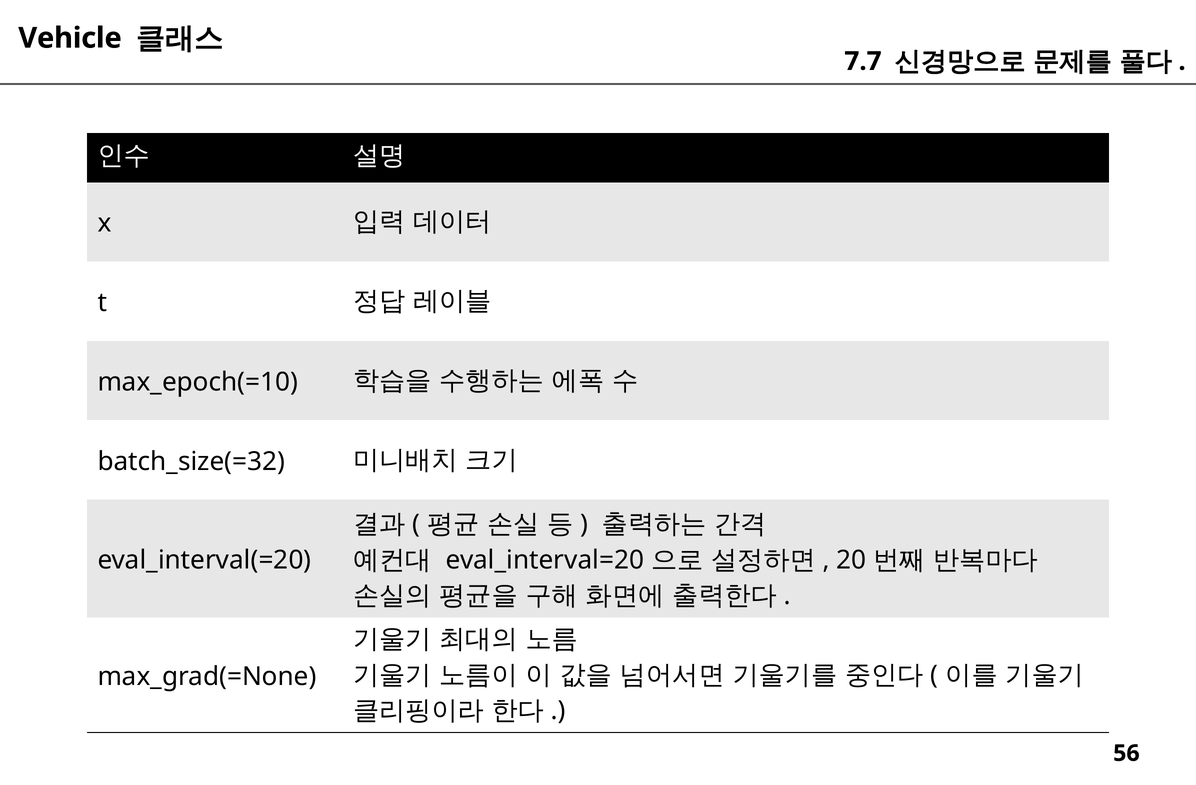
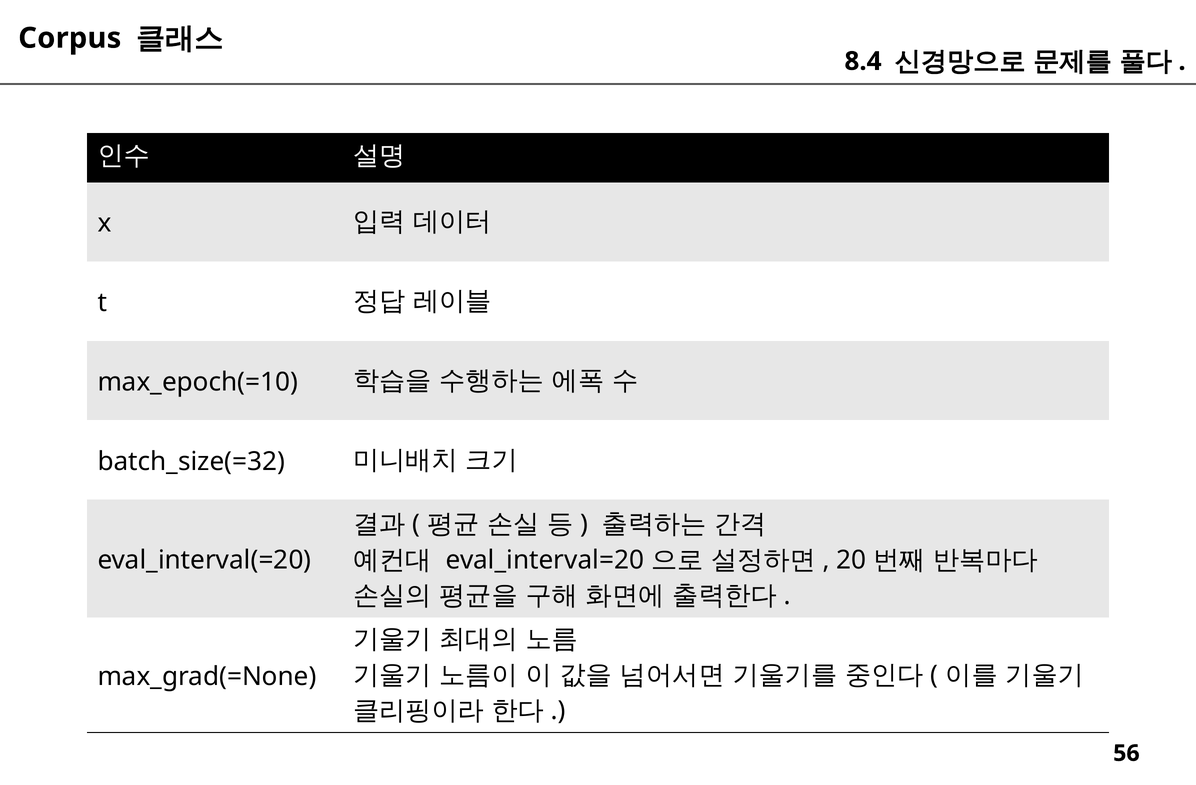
Vehicle: Vehicle -> Corpus
7.7: 7.7 -> 8.4
